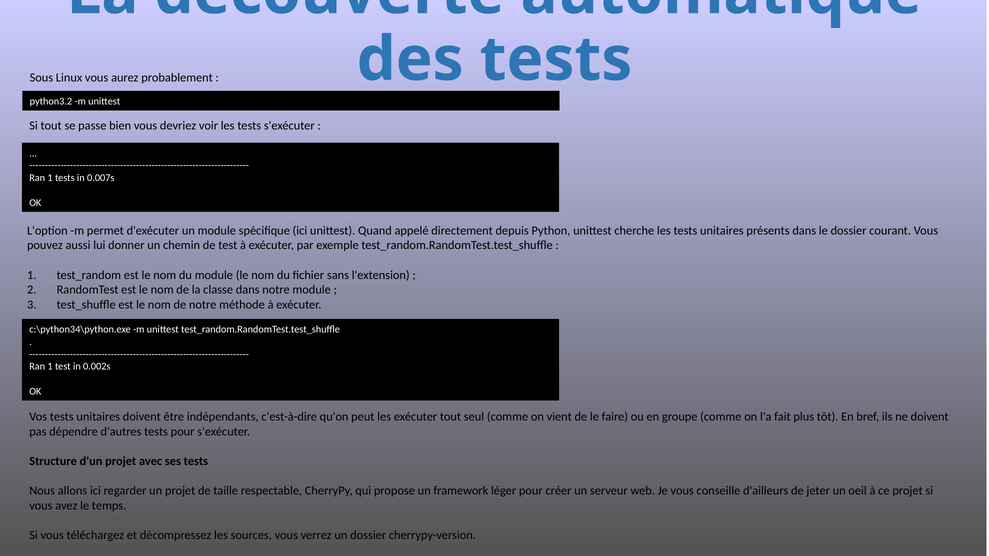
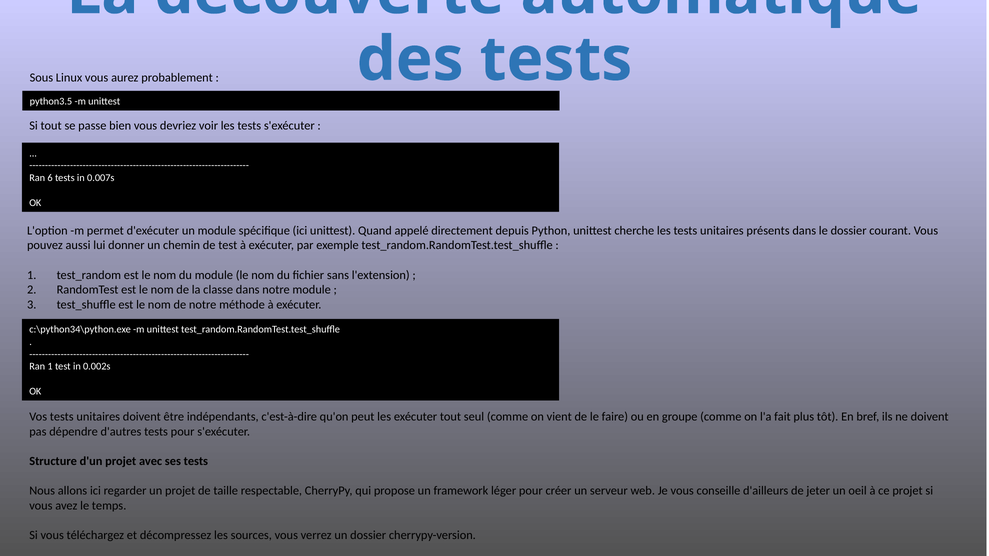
python3.2: python3.2 -> python3.5
1 at (50, 178): 1 -> 6
